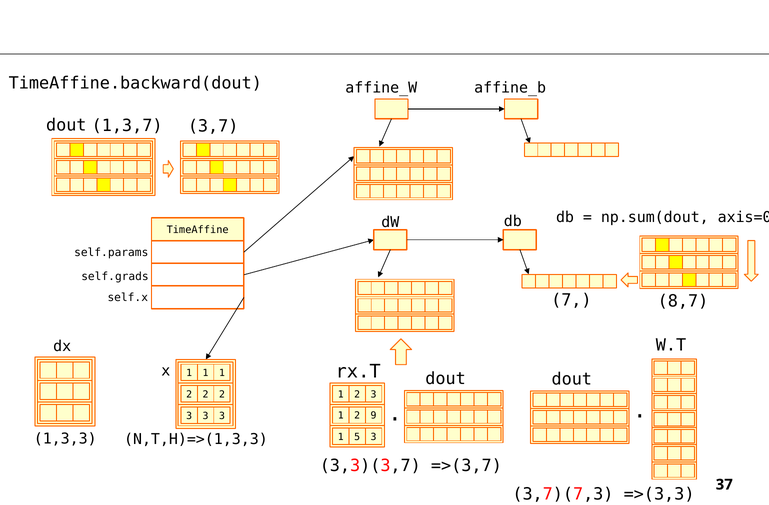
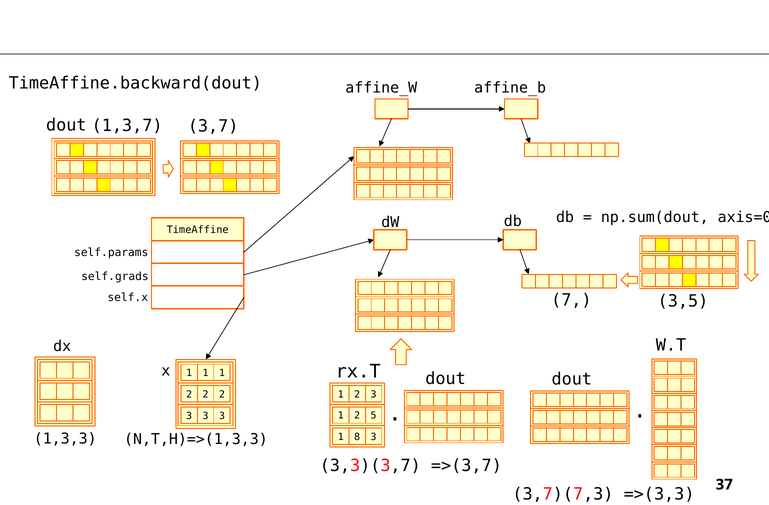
8,7: 8,7 -> 3,5
9: 9 -> 5
5: 5 -> 8
